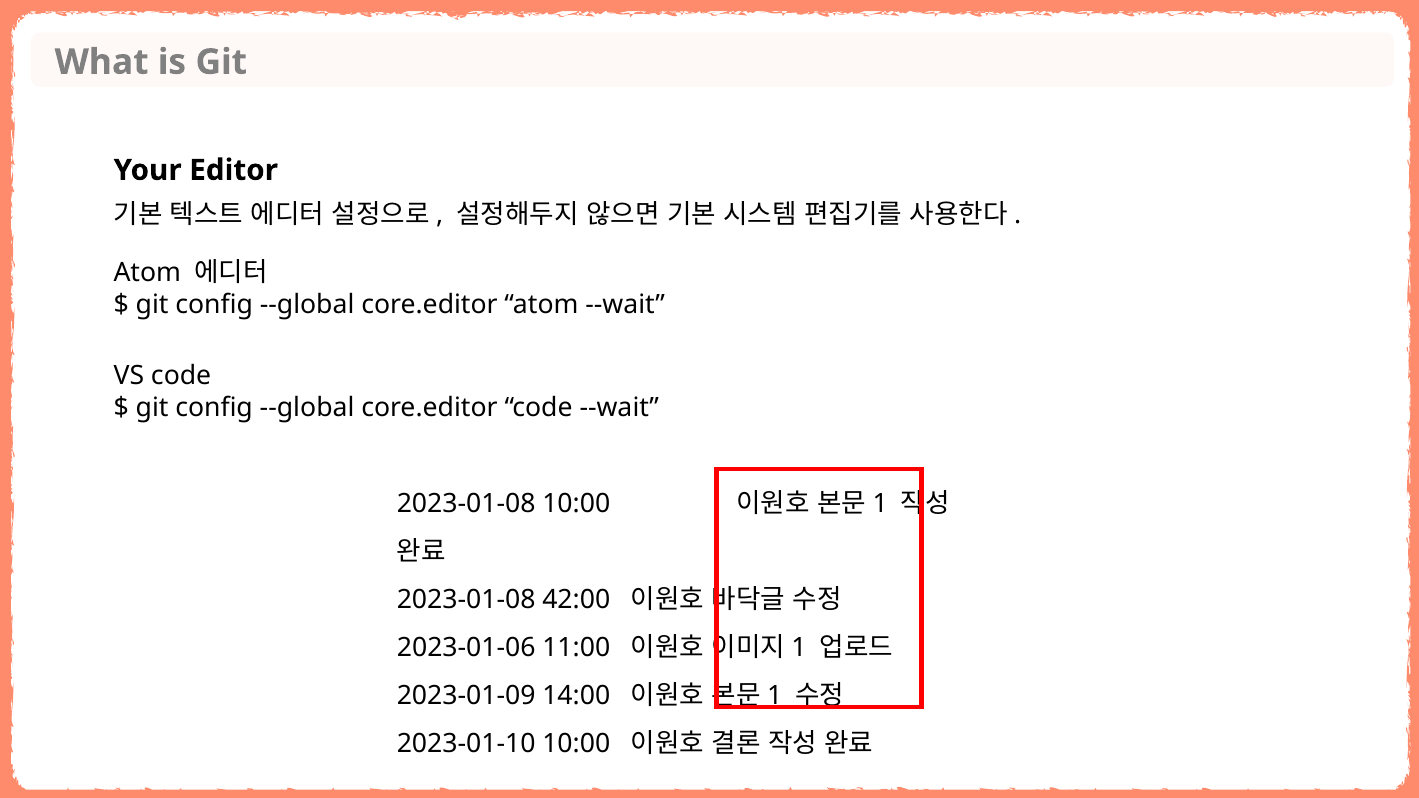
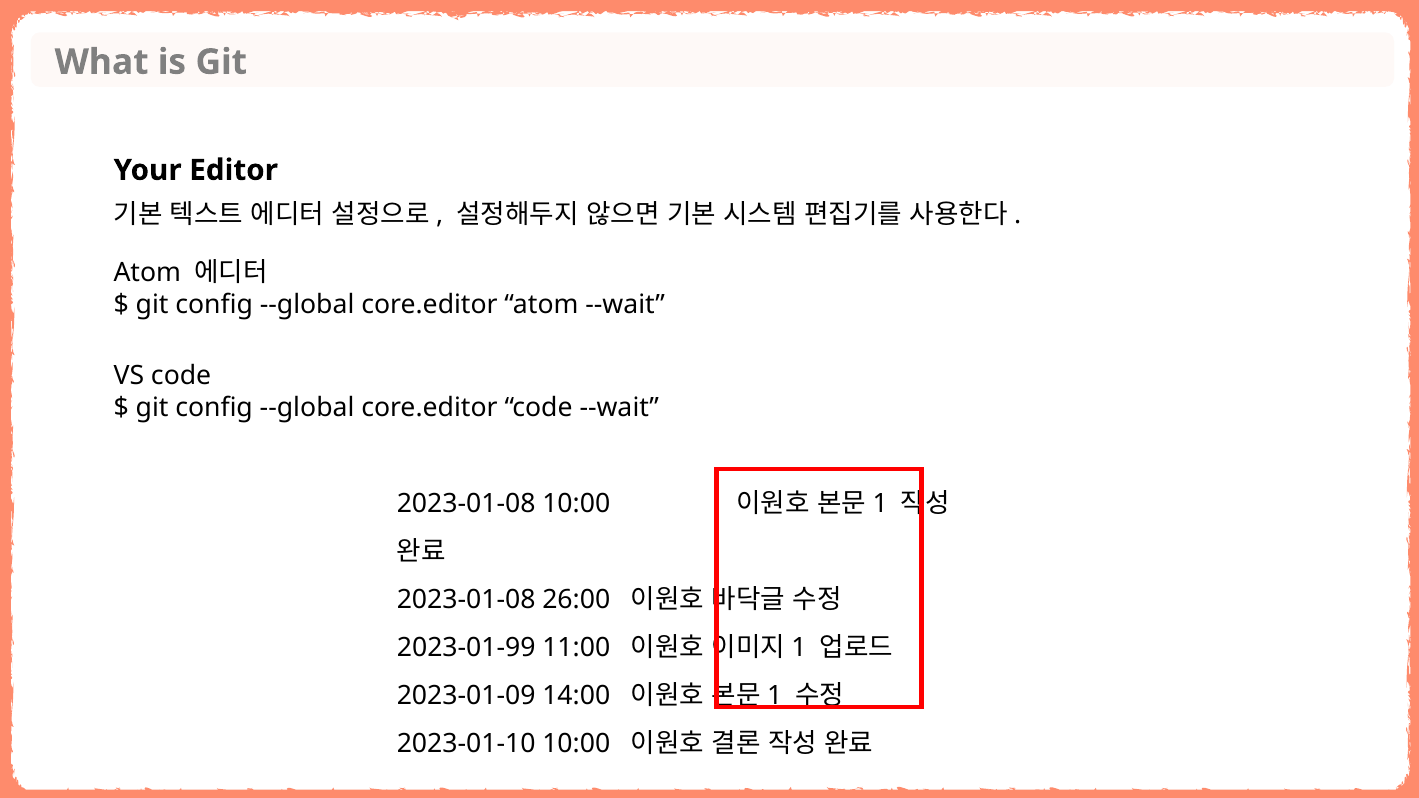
42:00: 42:00 -> 26:00
2023-01-06: 2023-01-06 -> 2023-01-99
